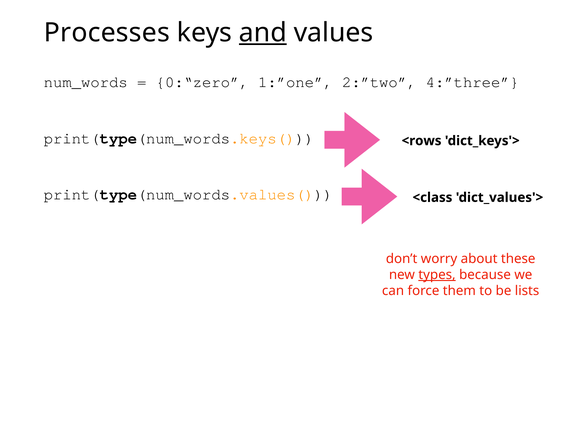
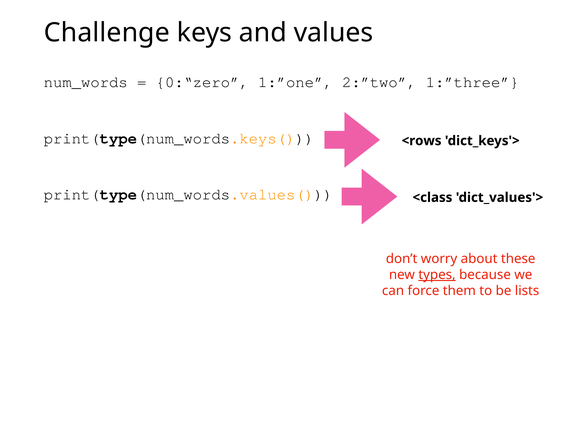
Processes: Processes -> Challenge
and underline: present -> none
4:”three: 4:”three -> 1:”three
